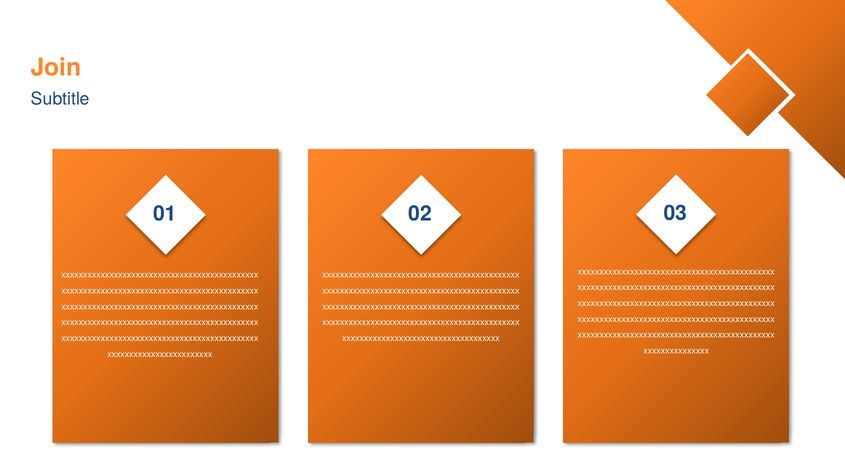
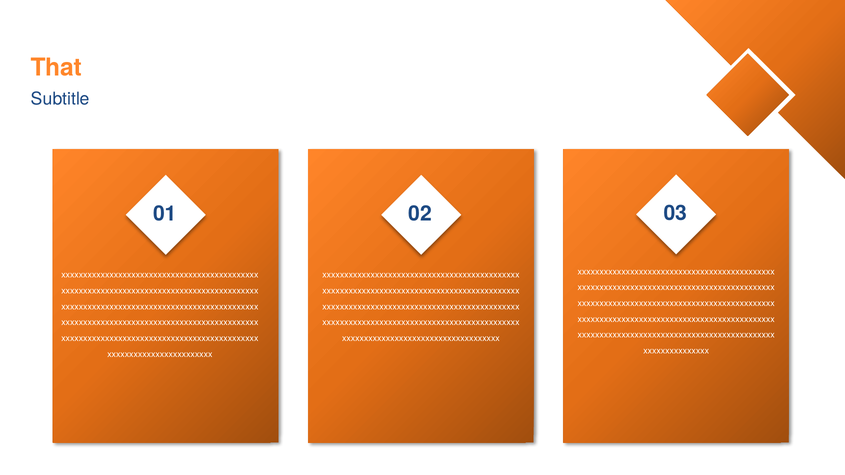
Join: Join -> That
